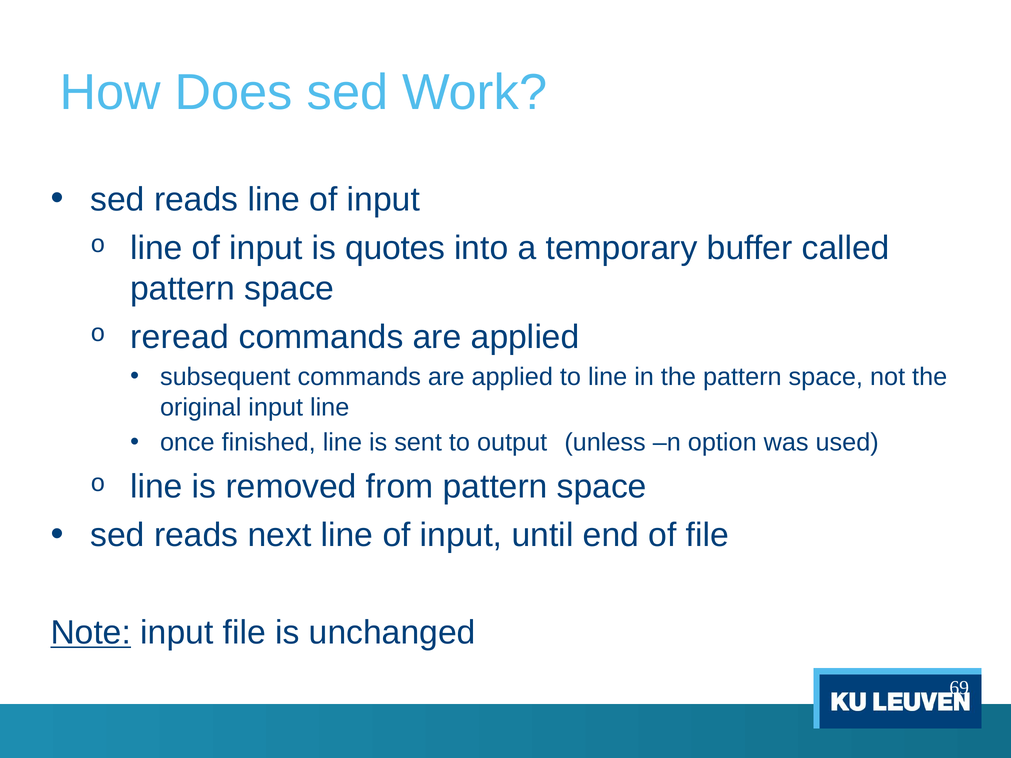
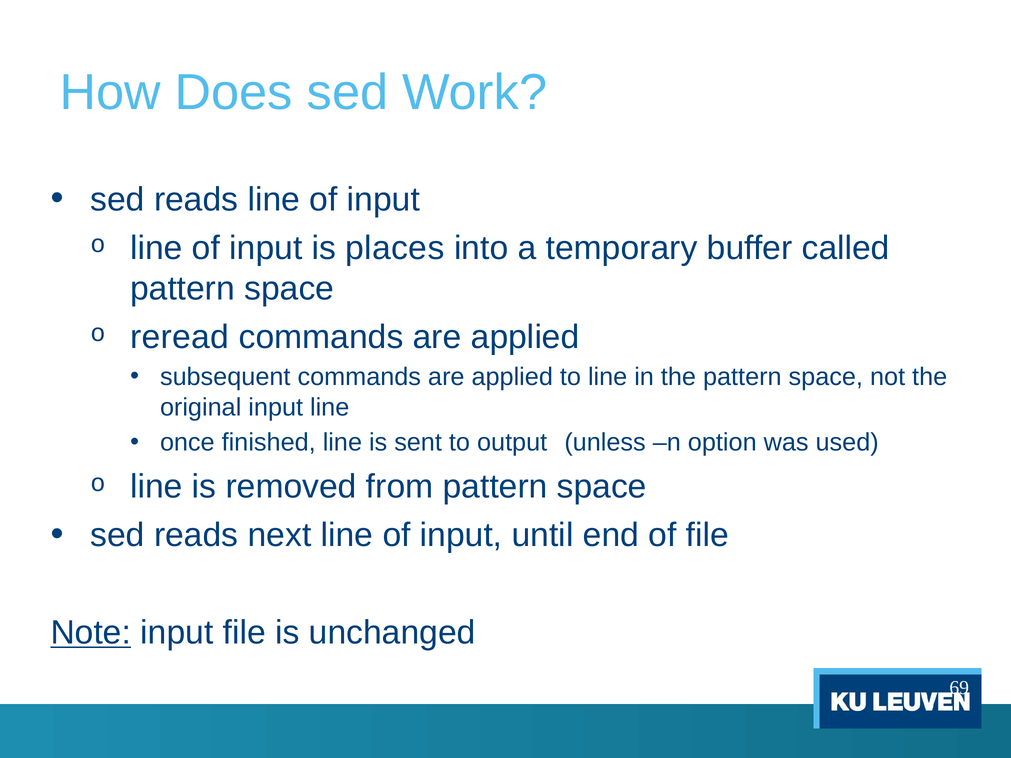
quotes: quotes -> places
